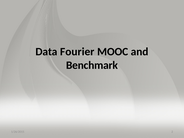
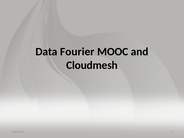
Benchmark: Benchmark -> Cloudmesh
